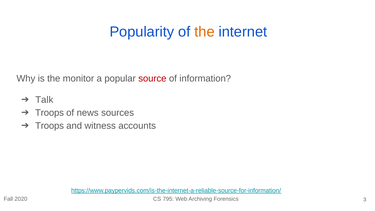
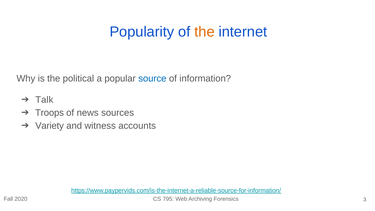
monitor: monitor -> political
source colour: red -> blue
Troops at (50, 126): Troops -> Variety
